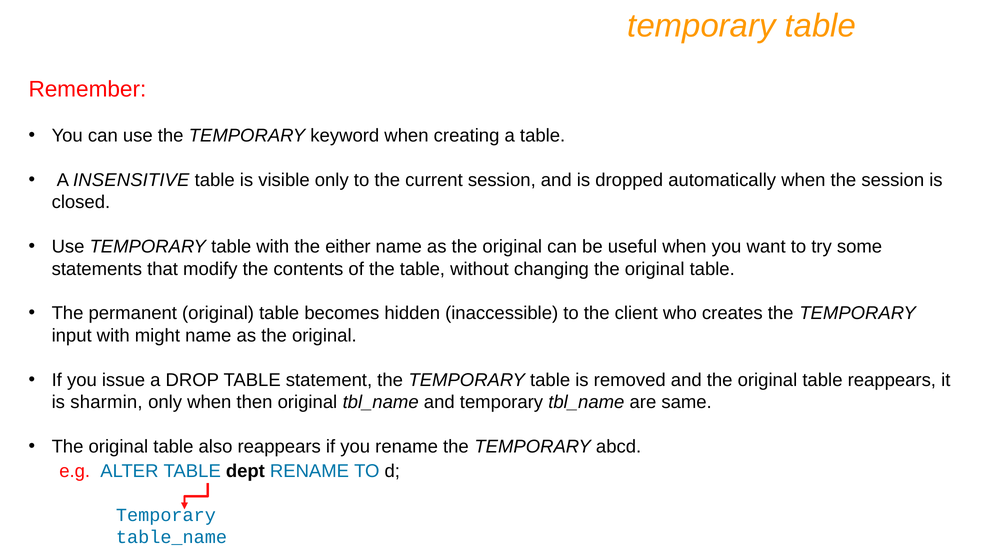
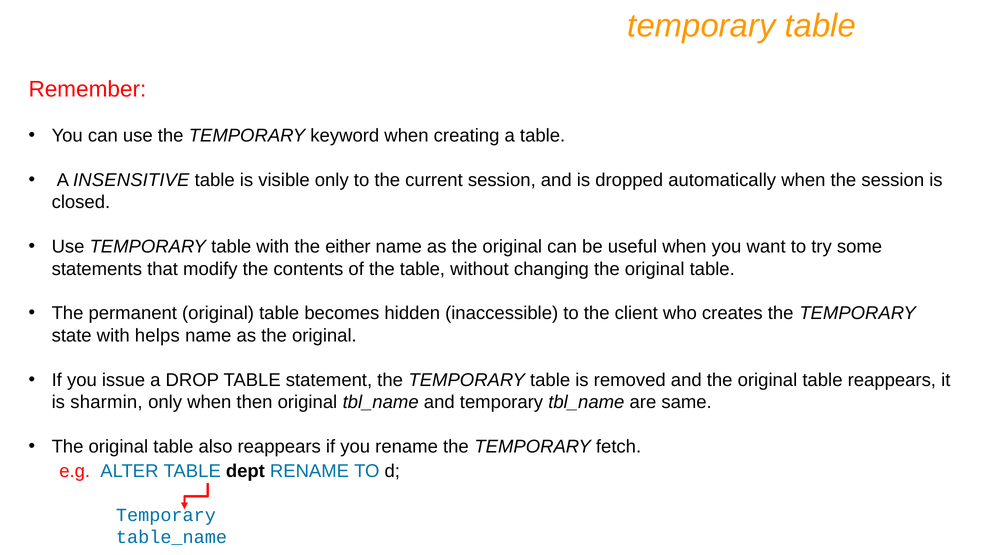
input: input -> state
might: might -> helps
abcd: abcd -> fetch
